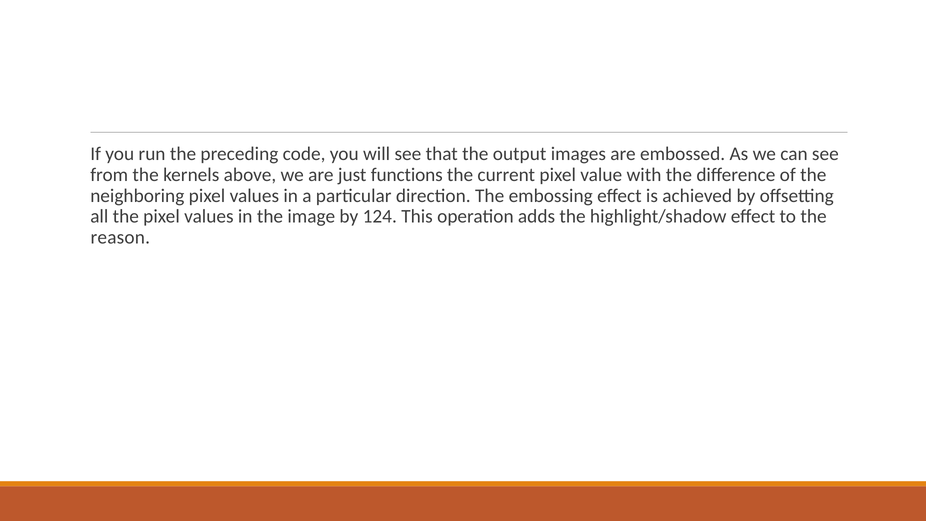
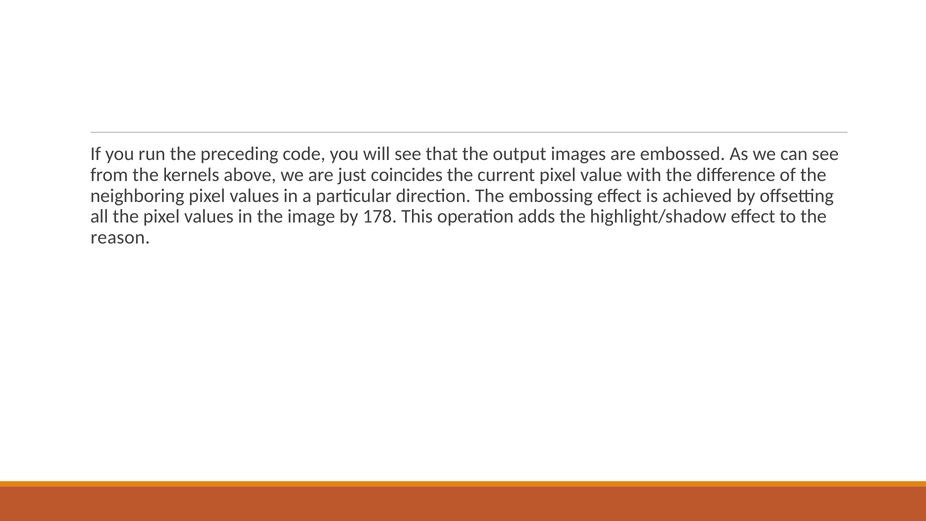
functions: functions -> coincides
124: 124 -> 178
